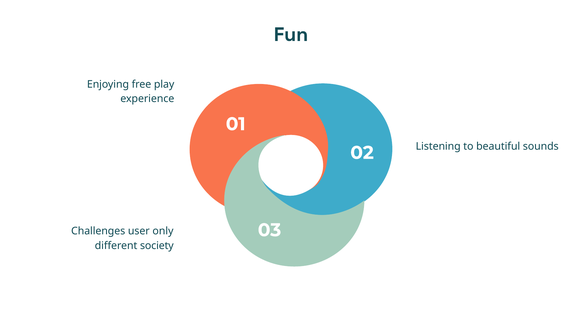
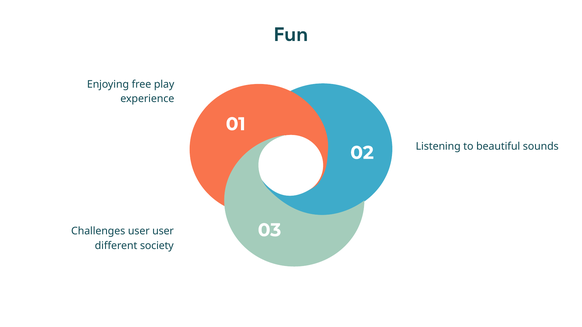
user only: only -> user
